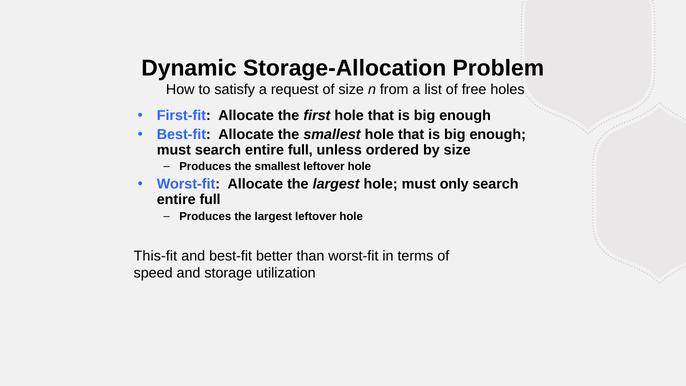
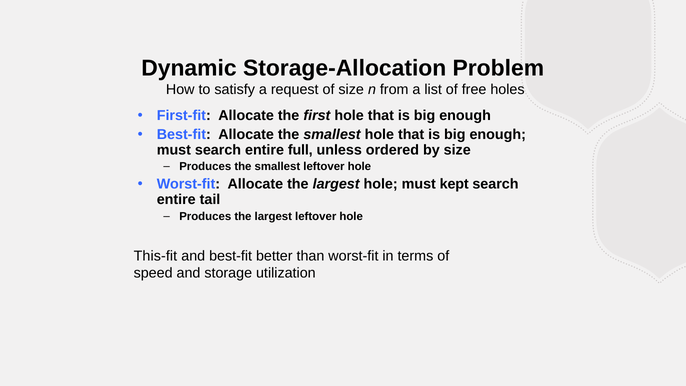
only: only -> kept
full at (210, 200): full -> tail
